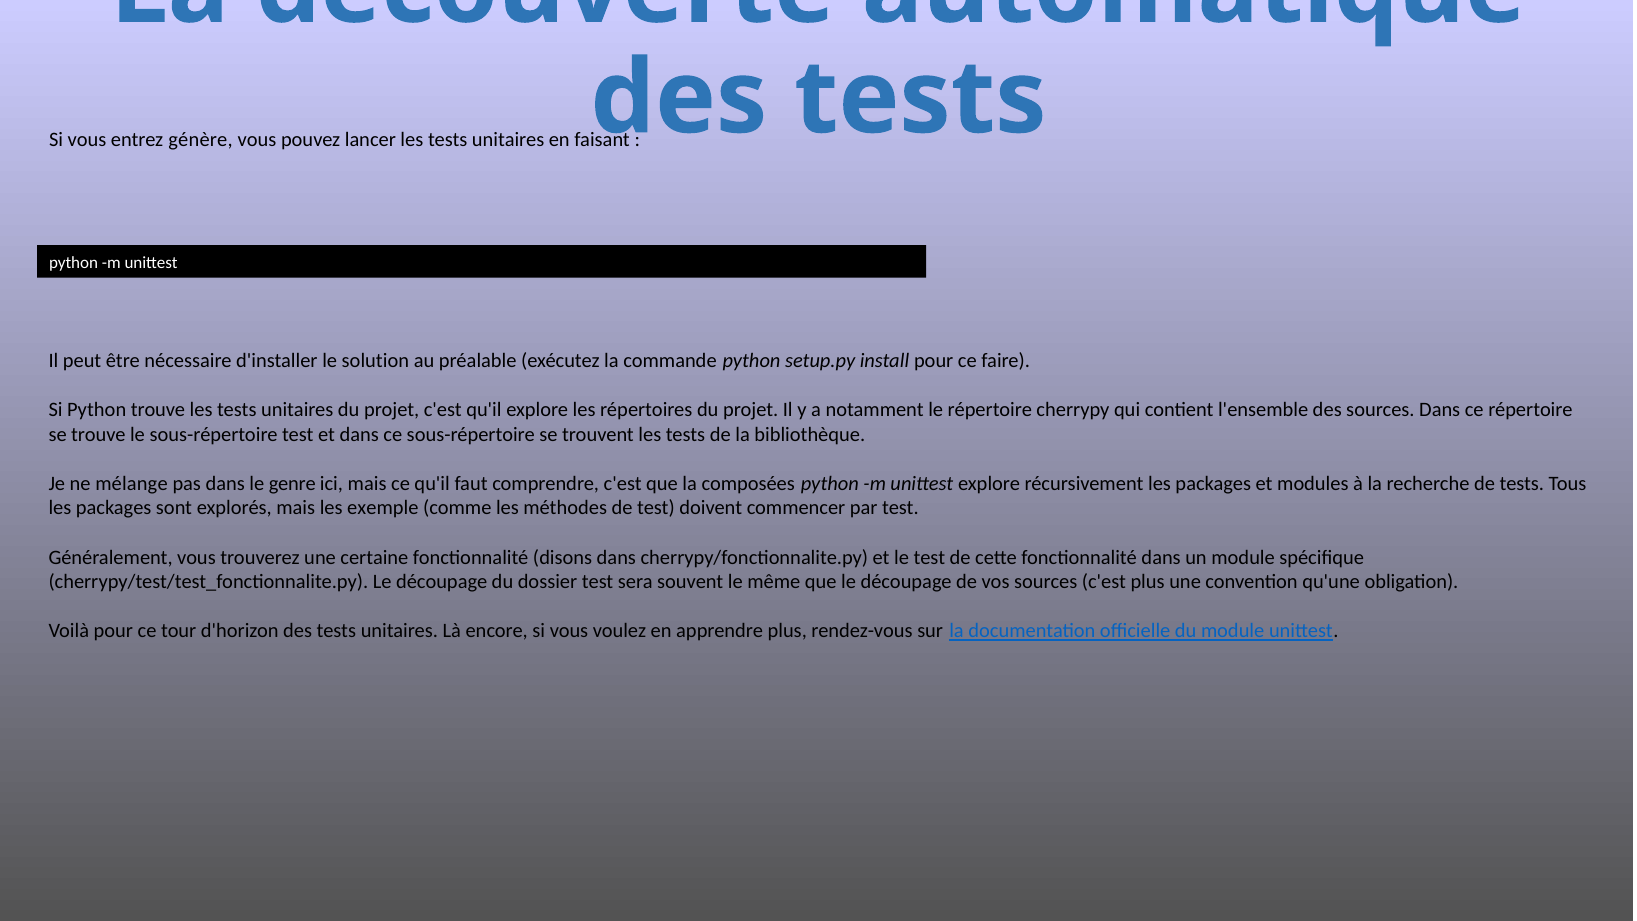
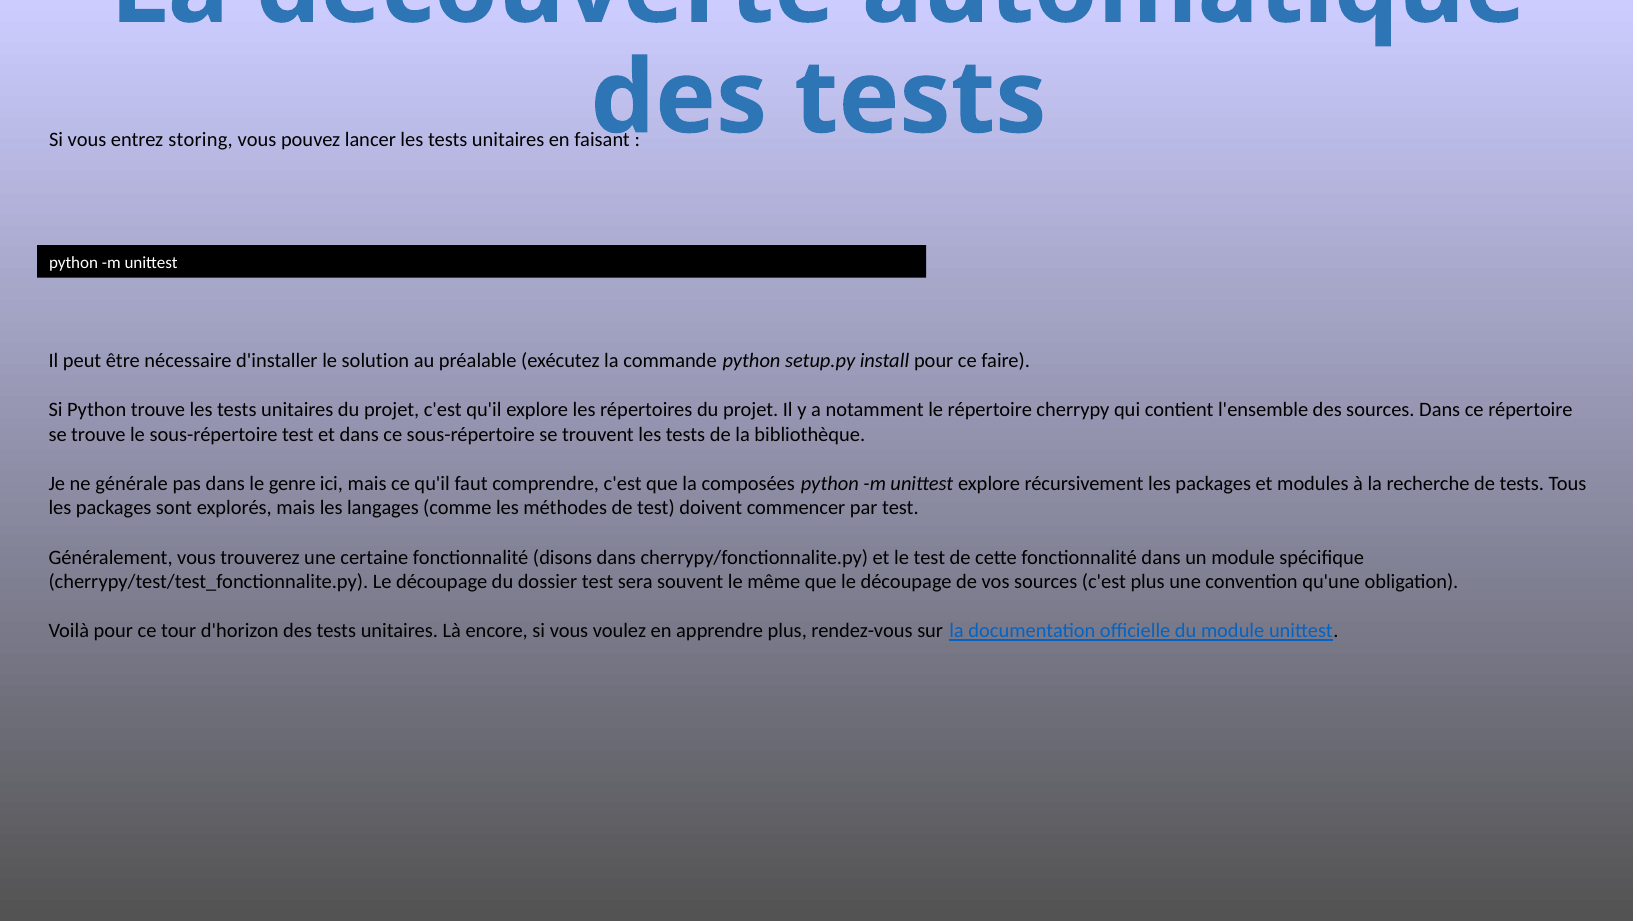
génère: génère -> storing
mélange: mélange -> générale
exemple: exemple -> langages
